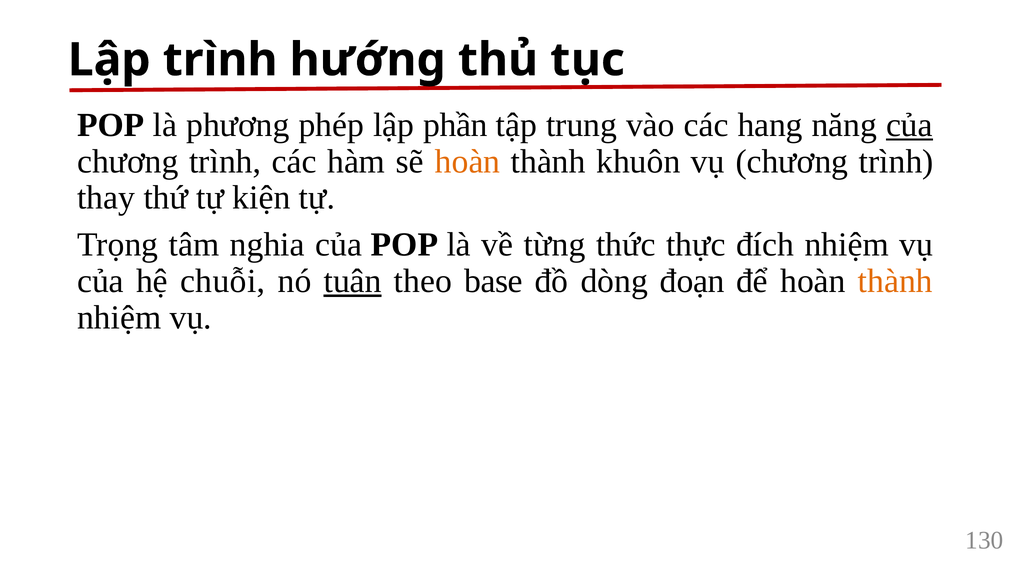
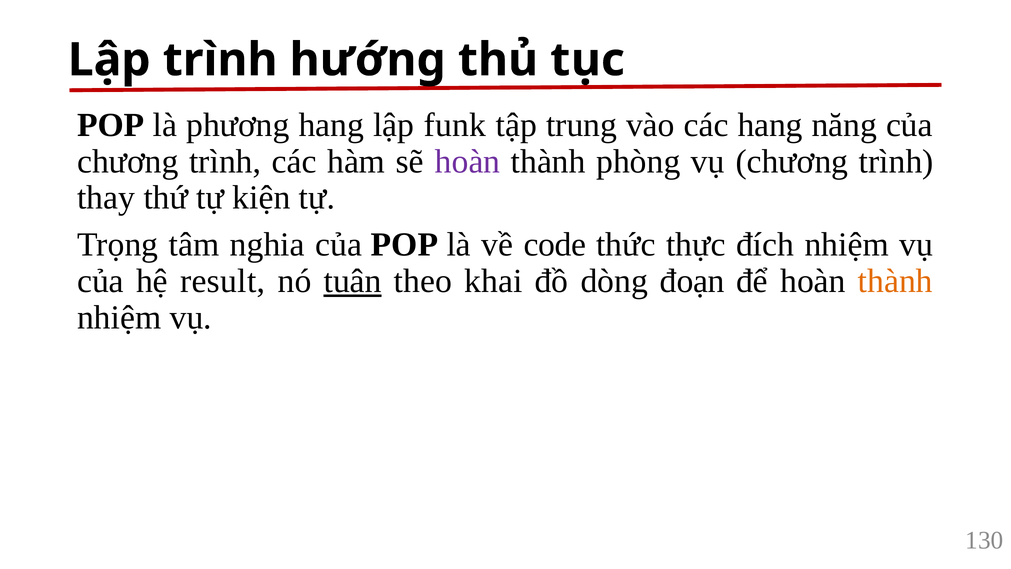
phương phép: phép -> hang
phần: phần -> funk
của at (909, 125) underline: present -> none
hoàn at (468, 161) colour: orange -> purple
khuôn: khuôn -> phòng
từng: từng -> code
chuỗi: chuỗi -> result
base: base -> khai
